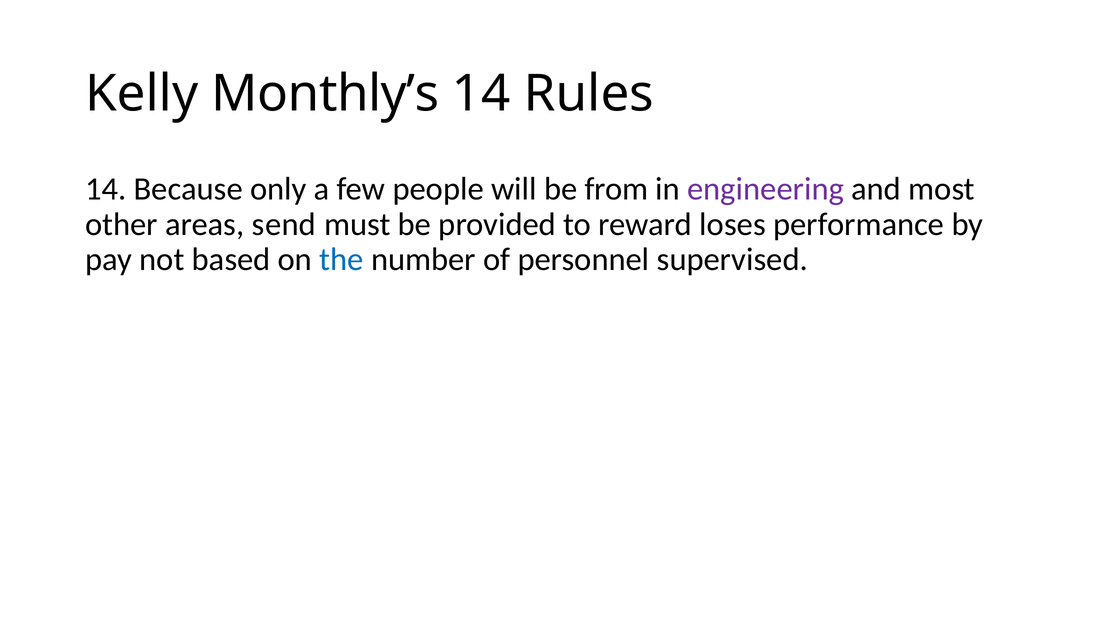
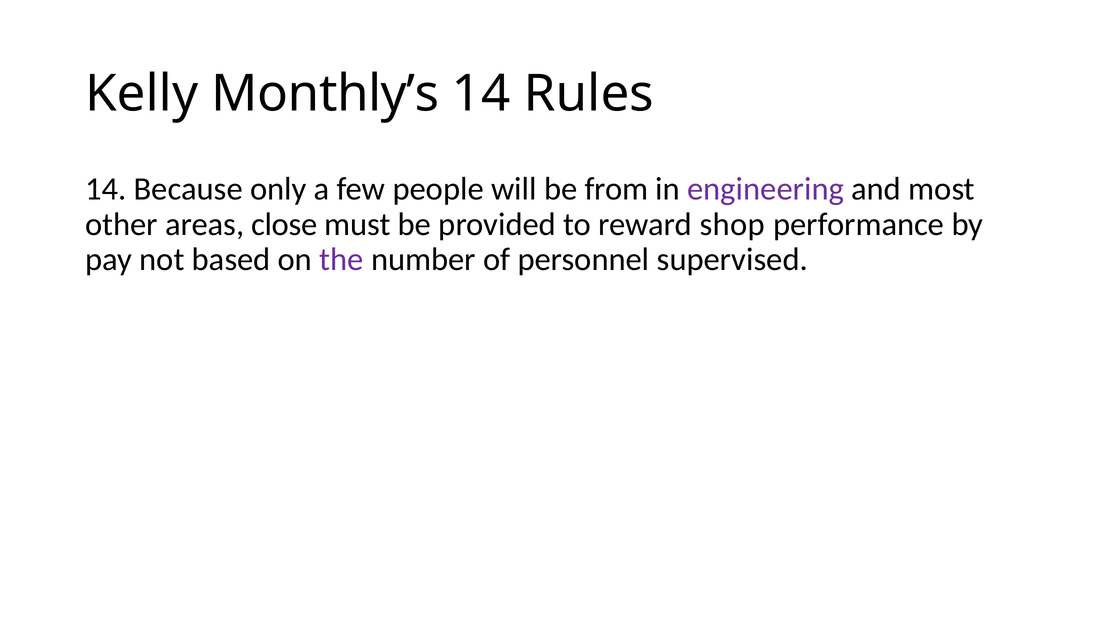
send: send -> close
loses: loses -> shop
the colour: blue -> purple
